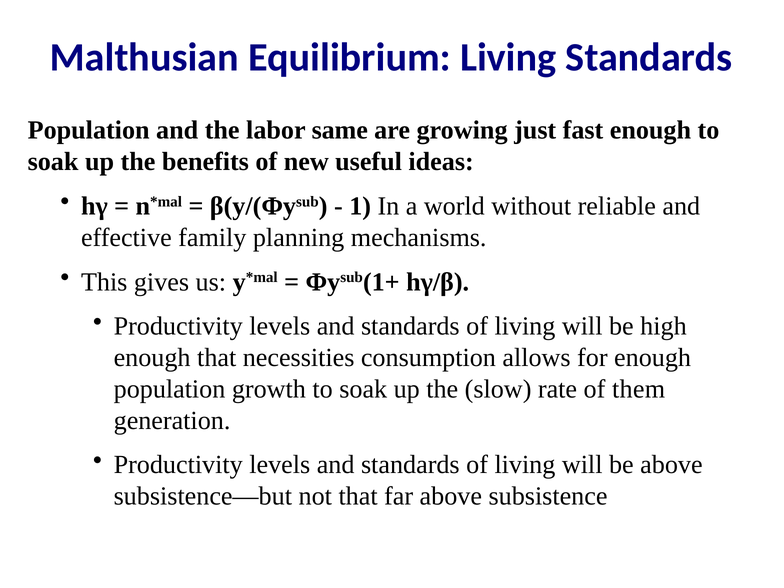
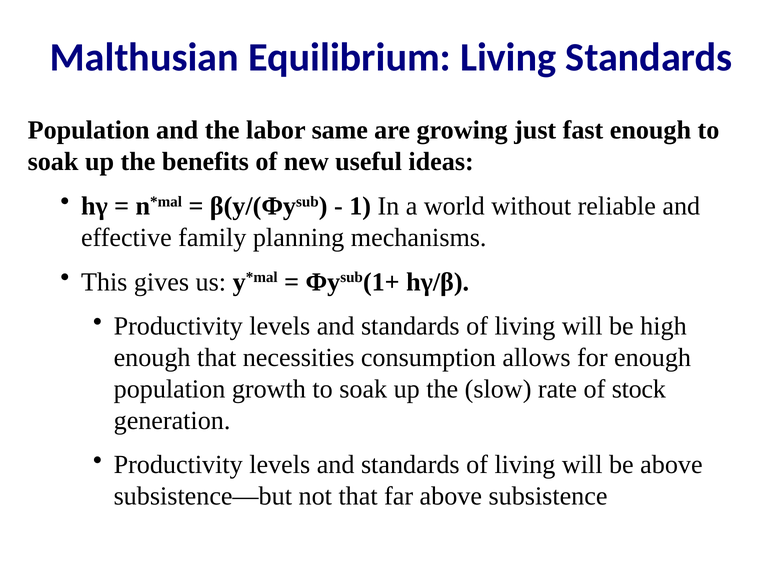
them: them -> stock
